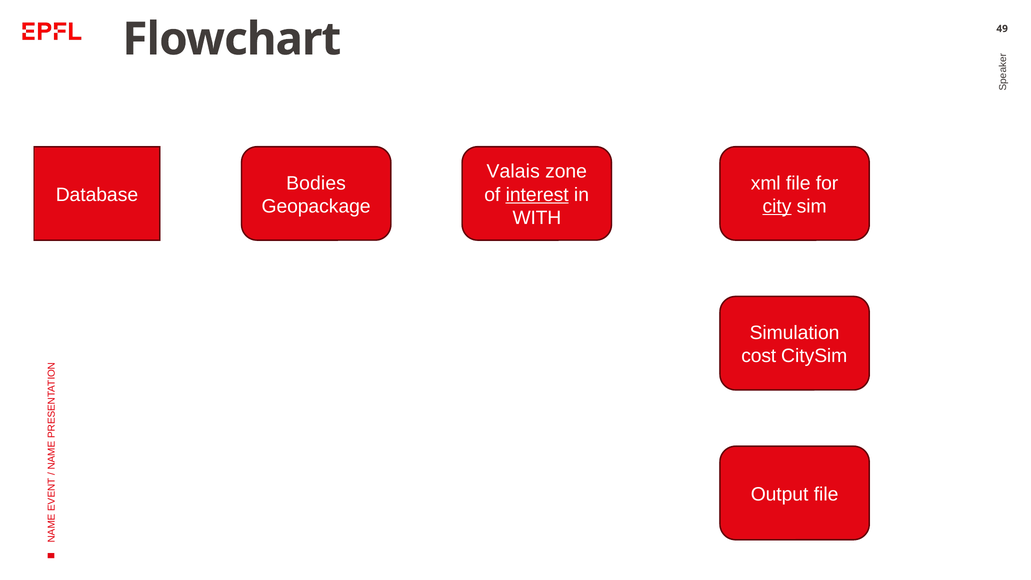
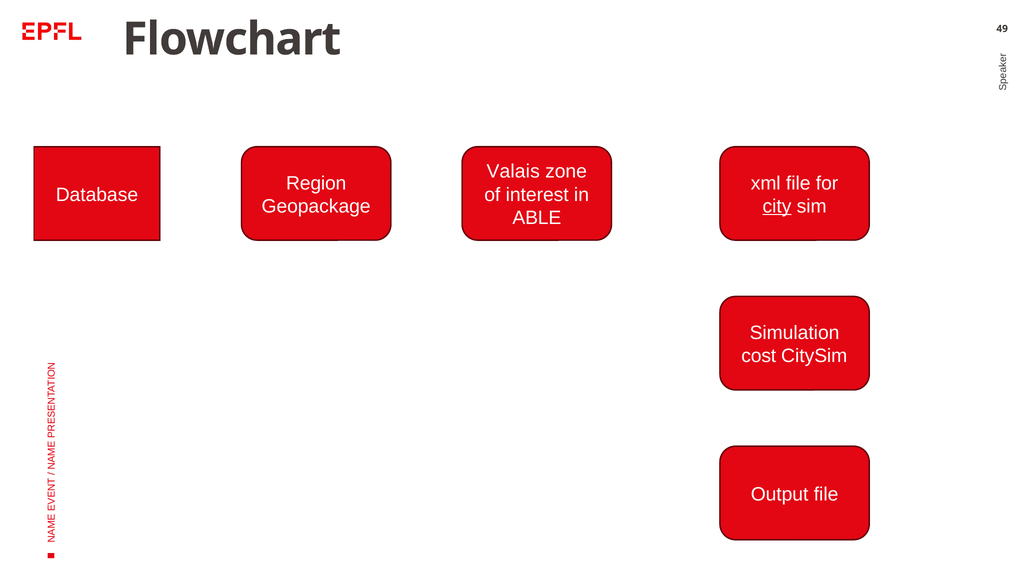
Bodies: Bodies -> Region
interest underline: present -> none
WITH: WITH -> ABLE
